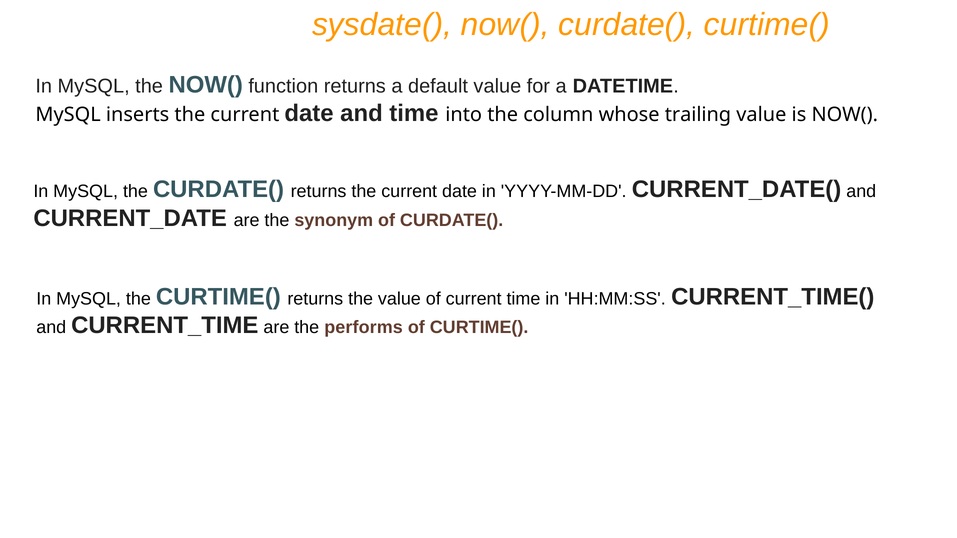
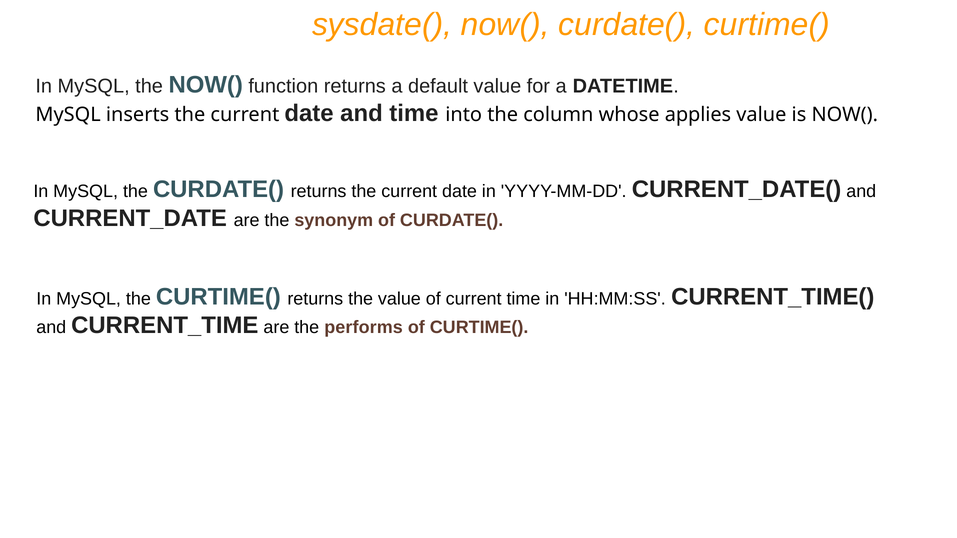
trailing: trailing -> applies
